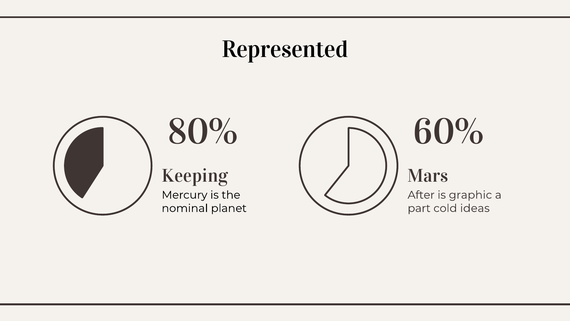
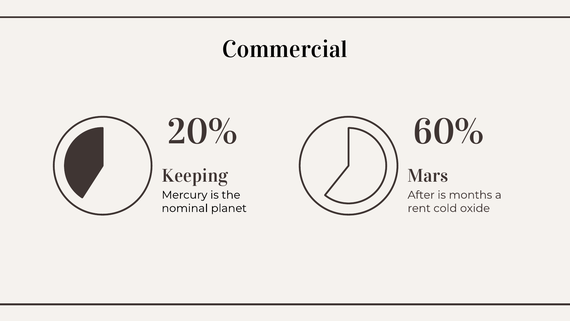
Represented: Represented -> Commercial
80%: 80% -> 20%
graphic: graphic -> months
part: part -> rent
ideas: ideas -> oxide
